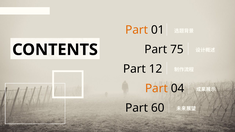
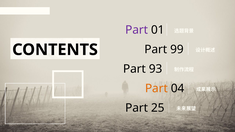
Part at (137, 30) colour: orange -> purple
75: 75 -> 99
12: 12 -> 93
60: 60 -> 25
